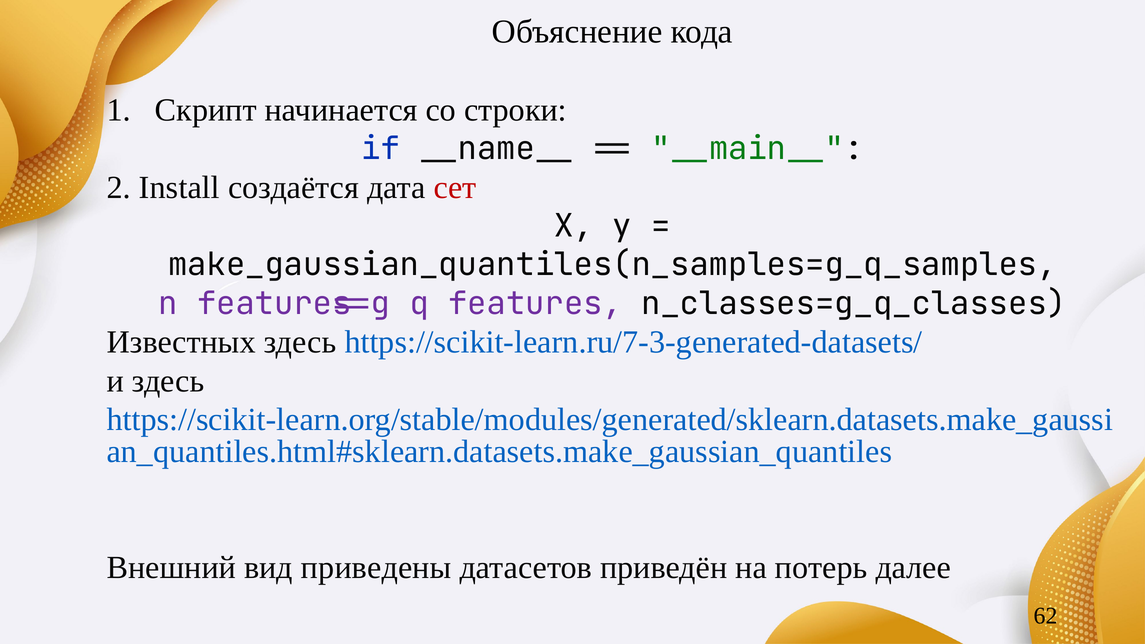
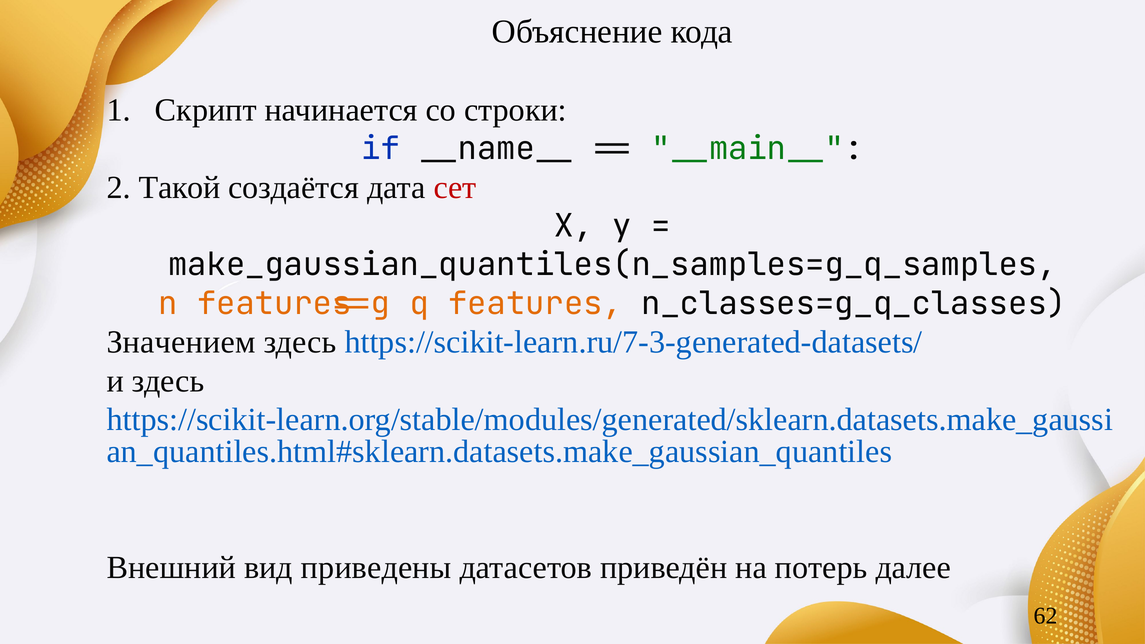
Install: Install -> Такой
n_features=g_q_features colour: purple -> orange
Известных: Известных -> Значением
